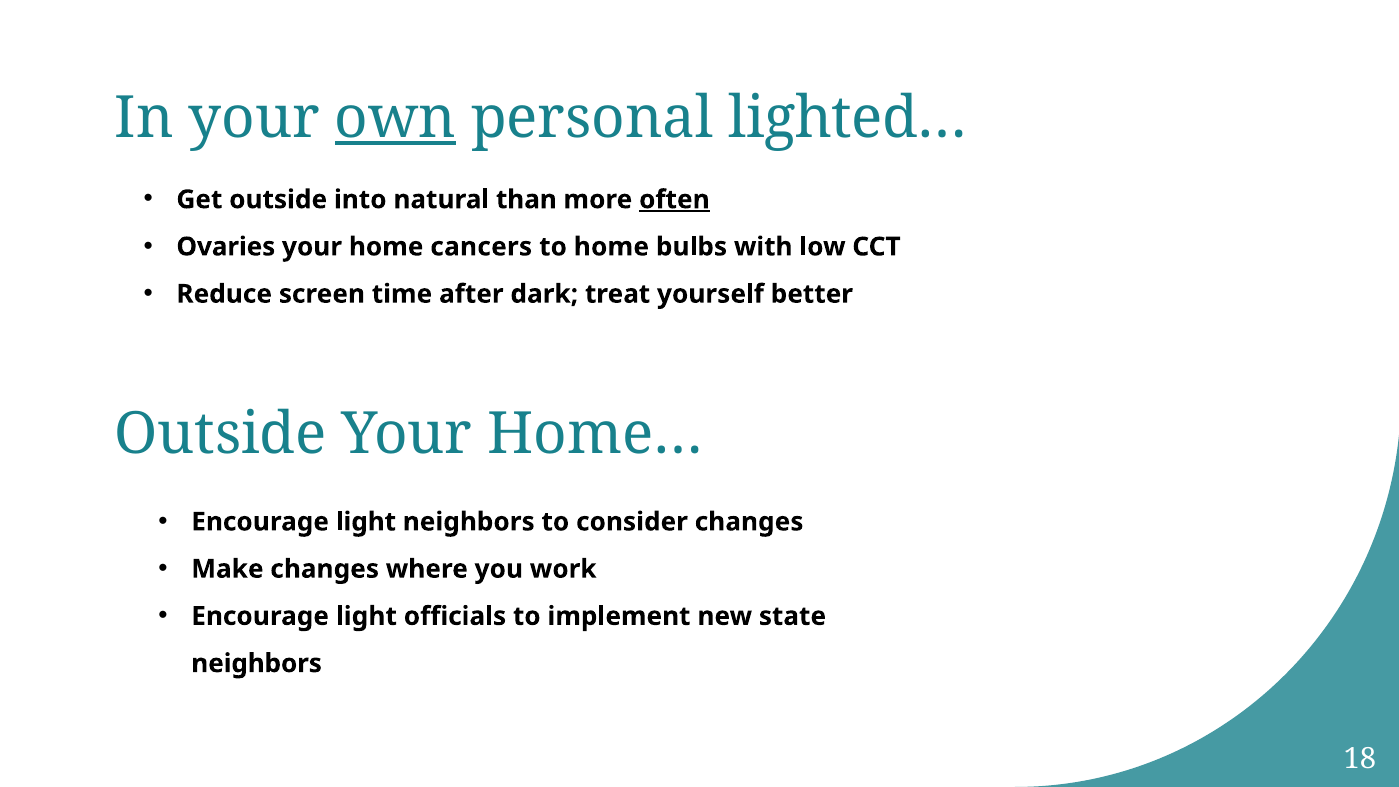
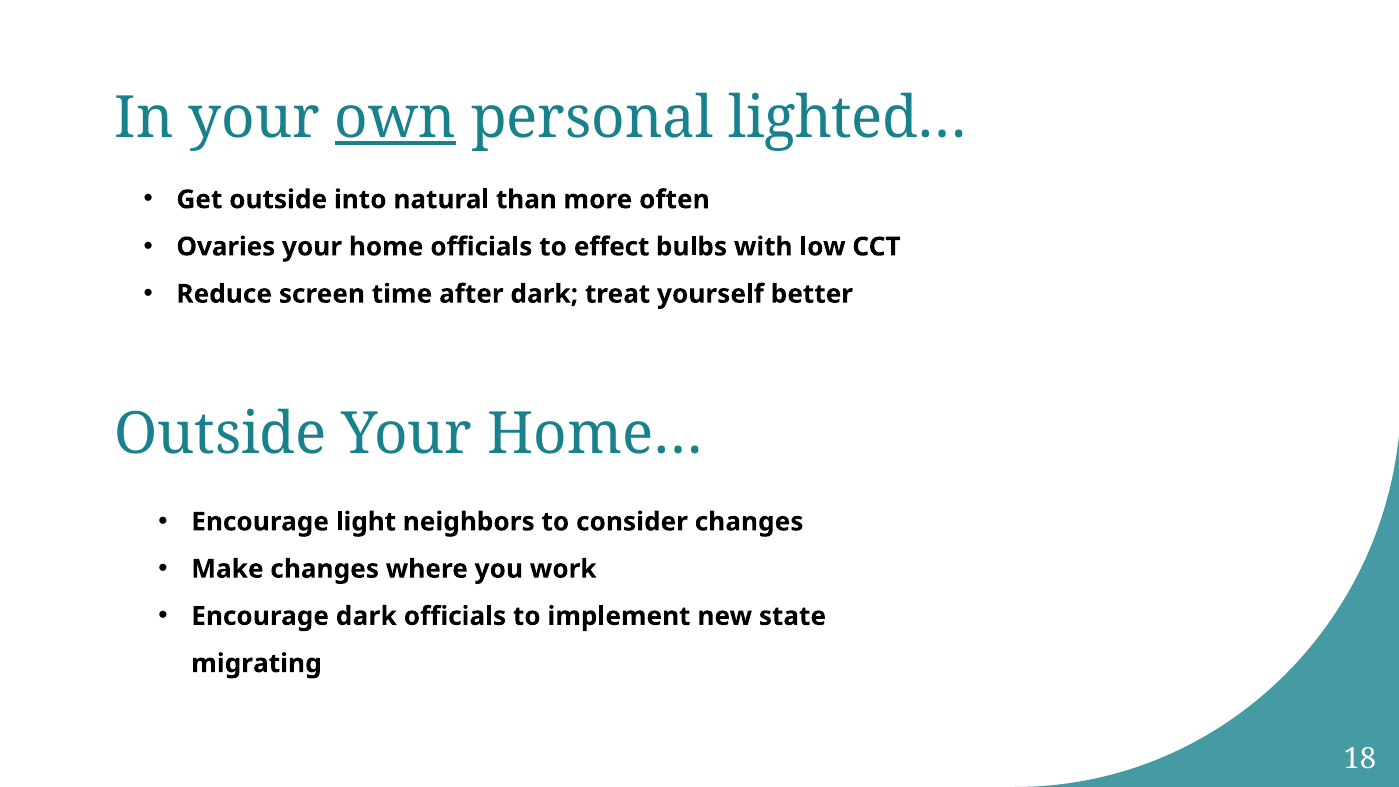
often underline: present -> none
home cancers: cancers -> officials
to home: home -> effect
light at (366, 616): light -> dark
neighbors at (257, 663): neighbors -> migrating
